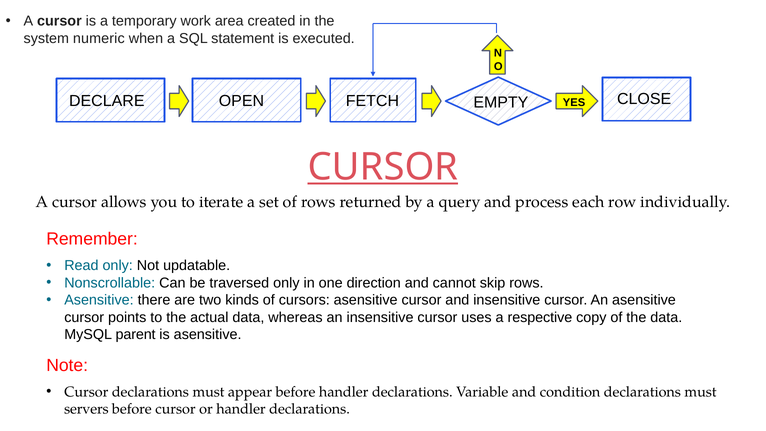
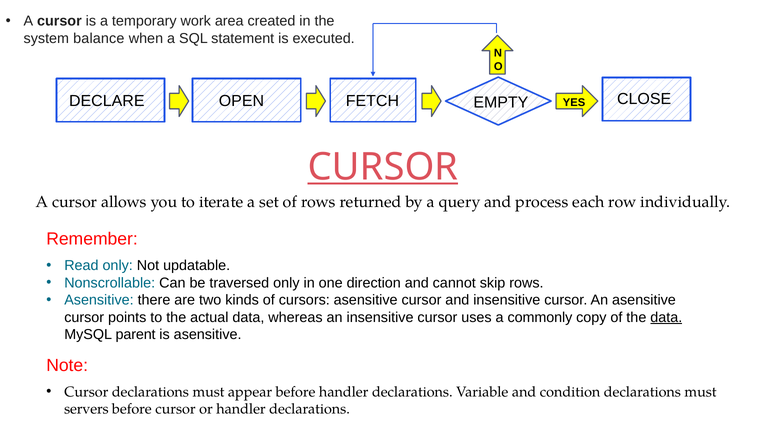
numeric: numeric -> balance
respective: respective -> commonly
data at (666, 317) underline: none -> present
